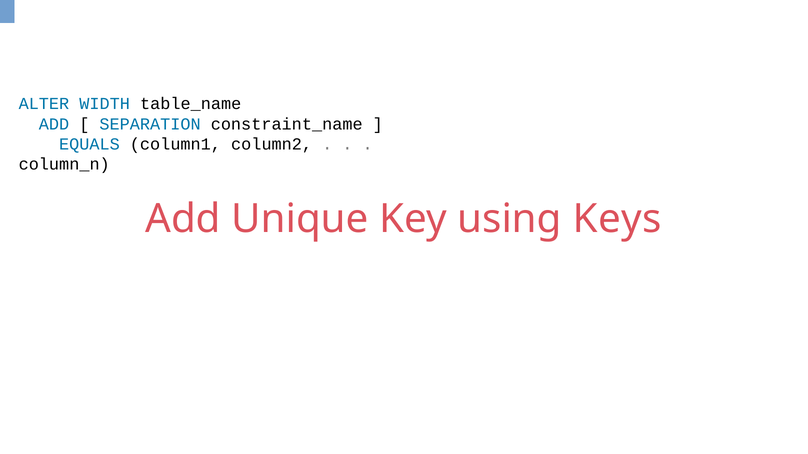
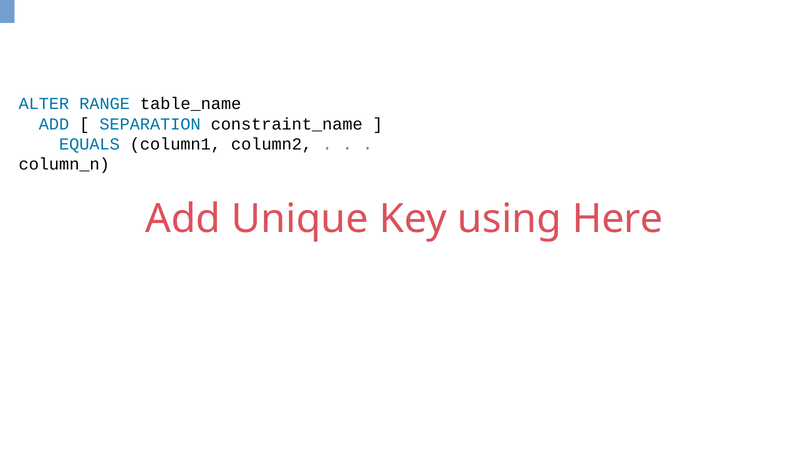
WIDTH: WIDTH -> RANGE
Keys: Keys -> Here
